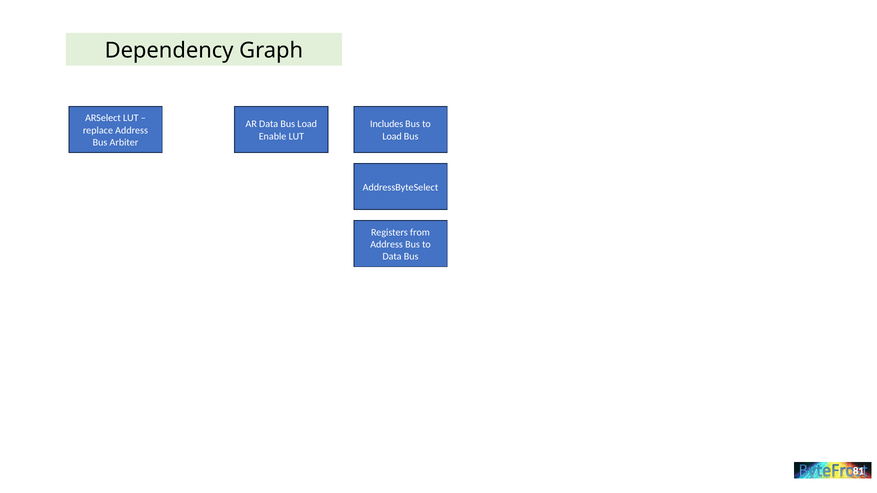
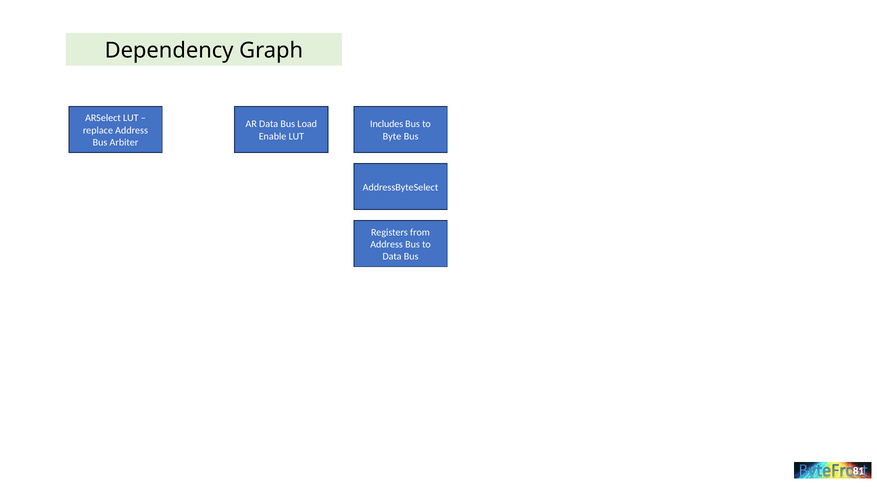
Load at (392, 136): Load -> Byte
